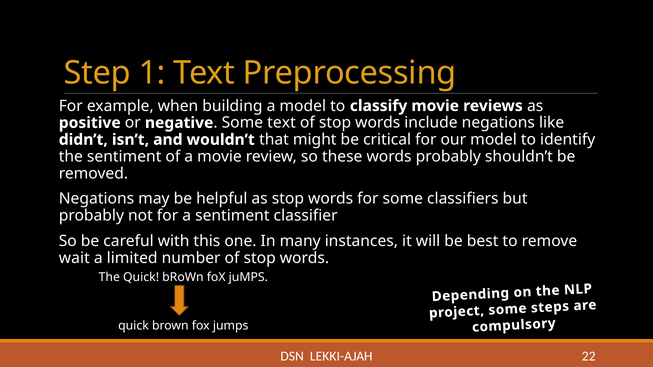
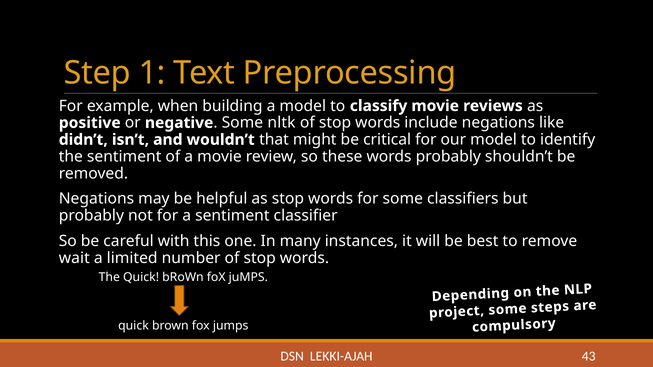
Some text: text -> nltk
22: 22 -> 43
